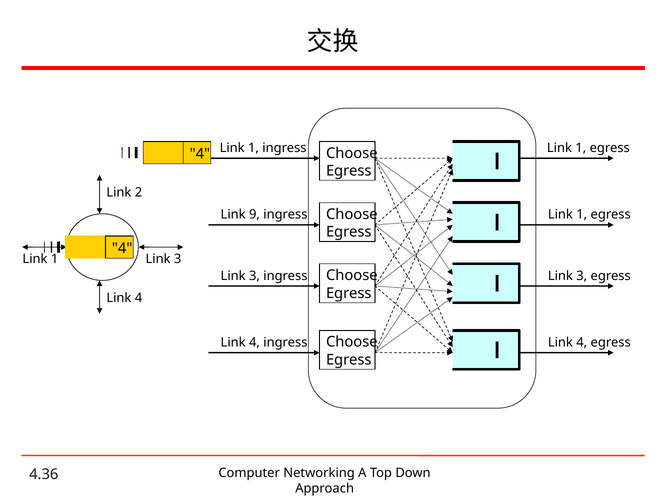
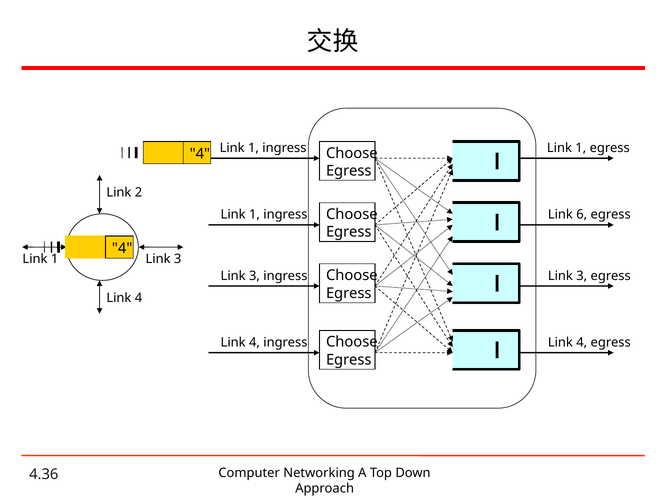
9 at (254, 214): 9 -> 1
1 at (582, 214): 1 -> 6
